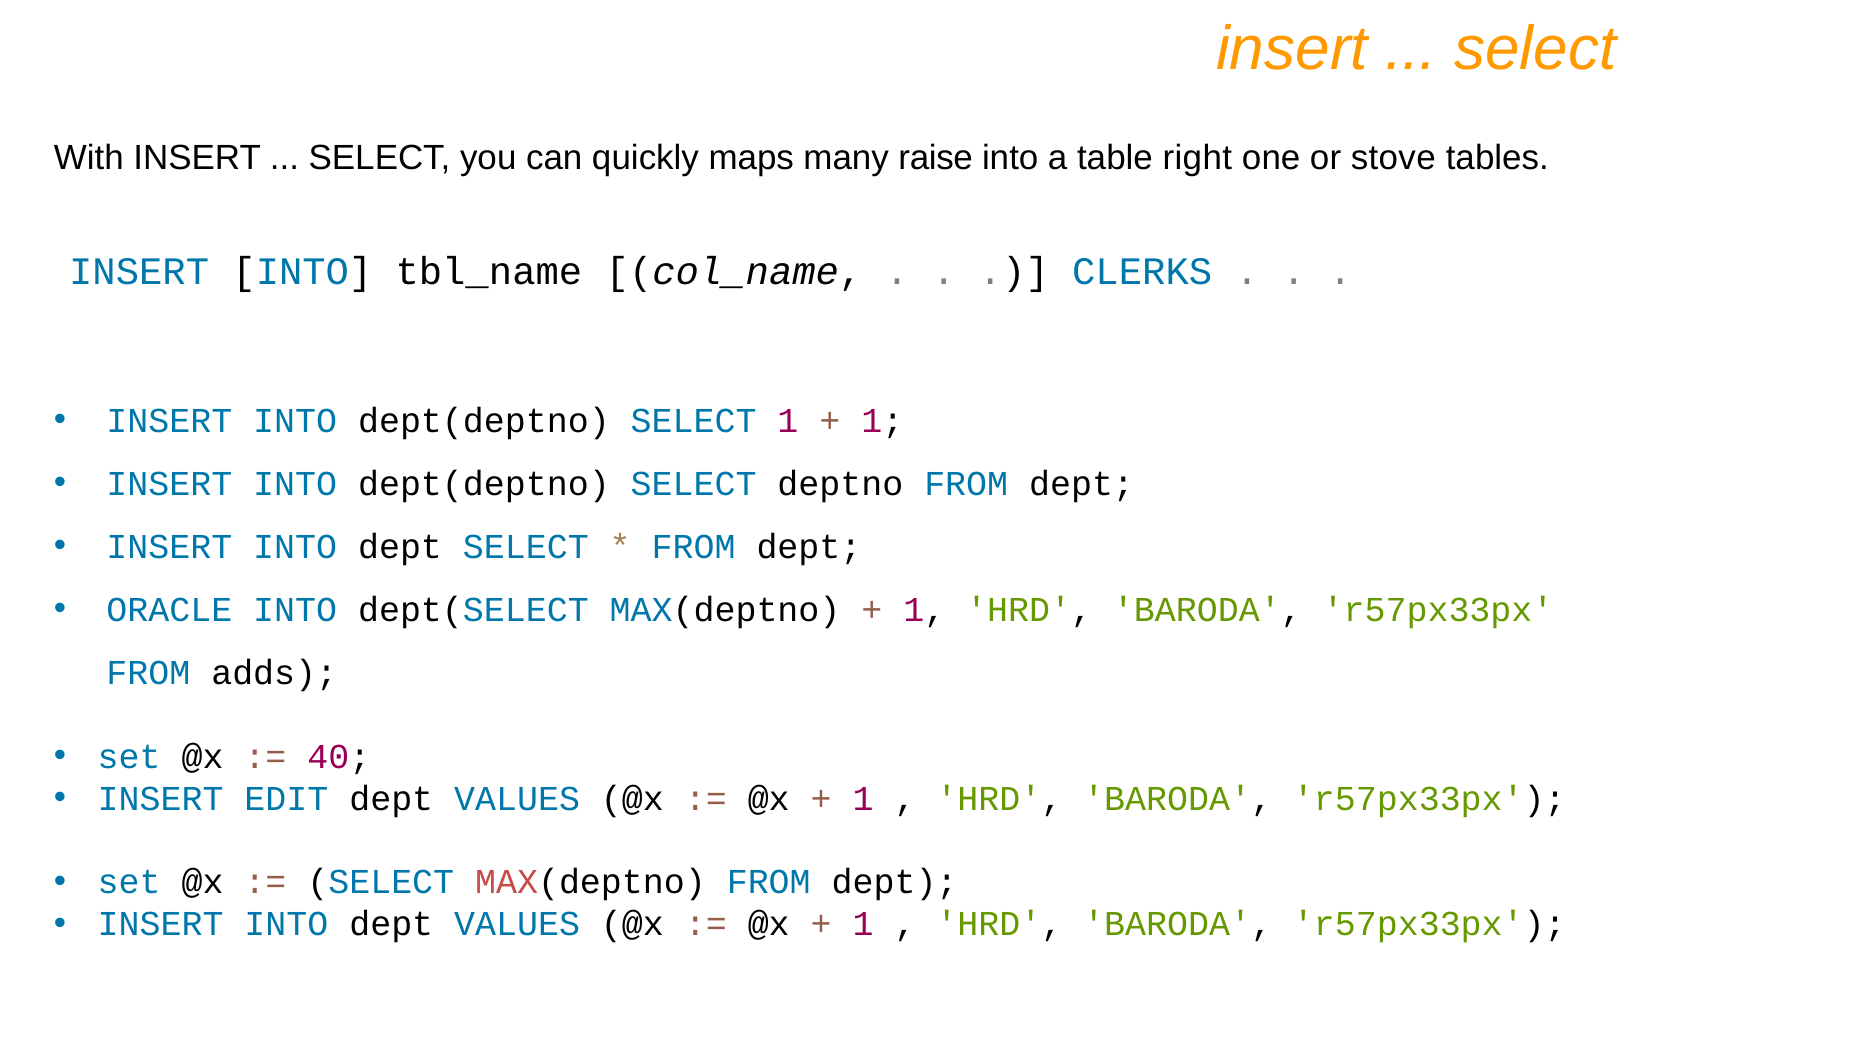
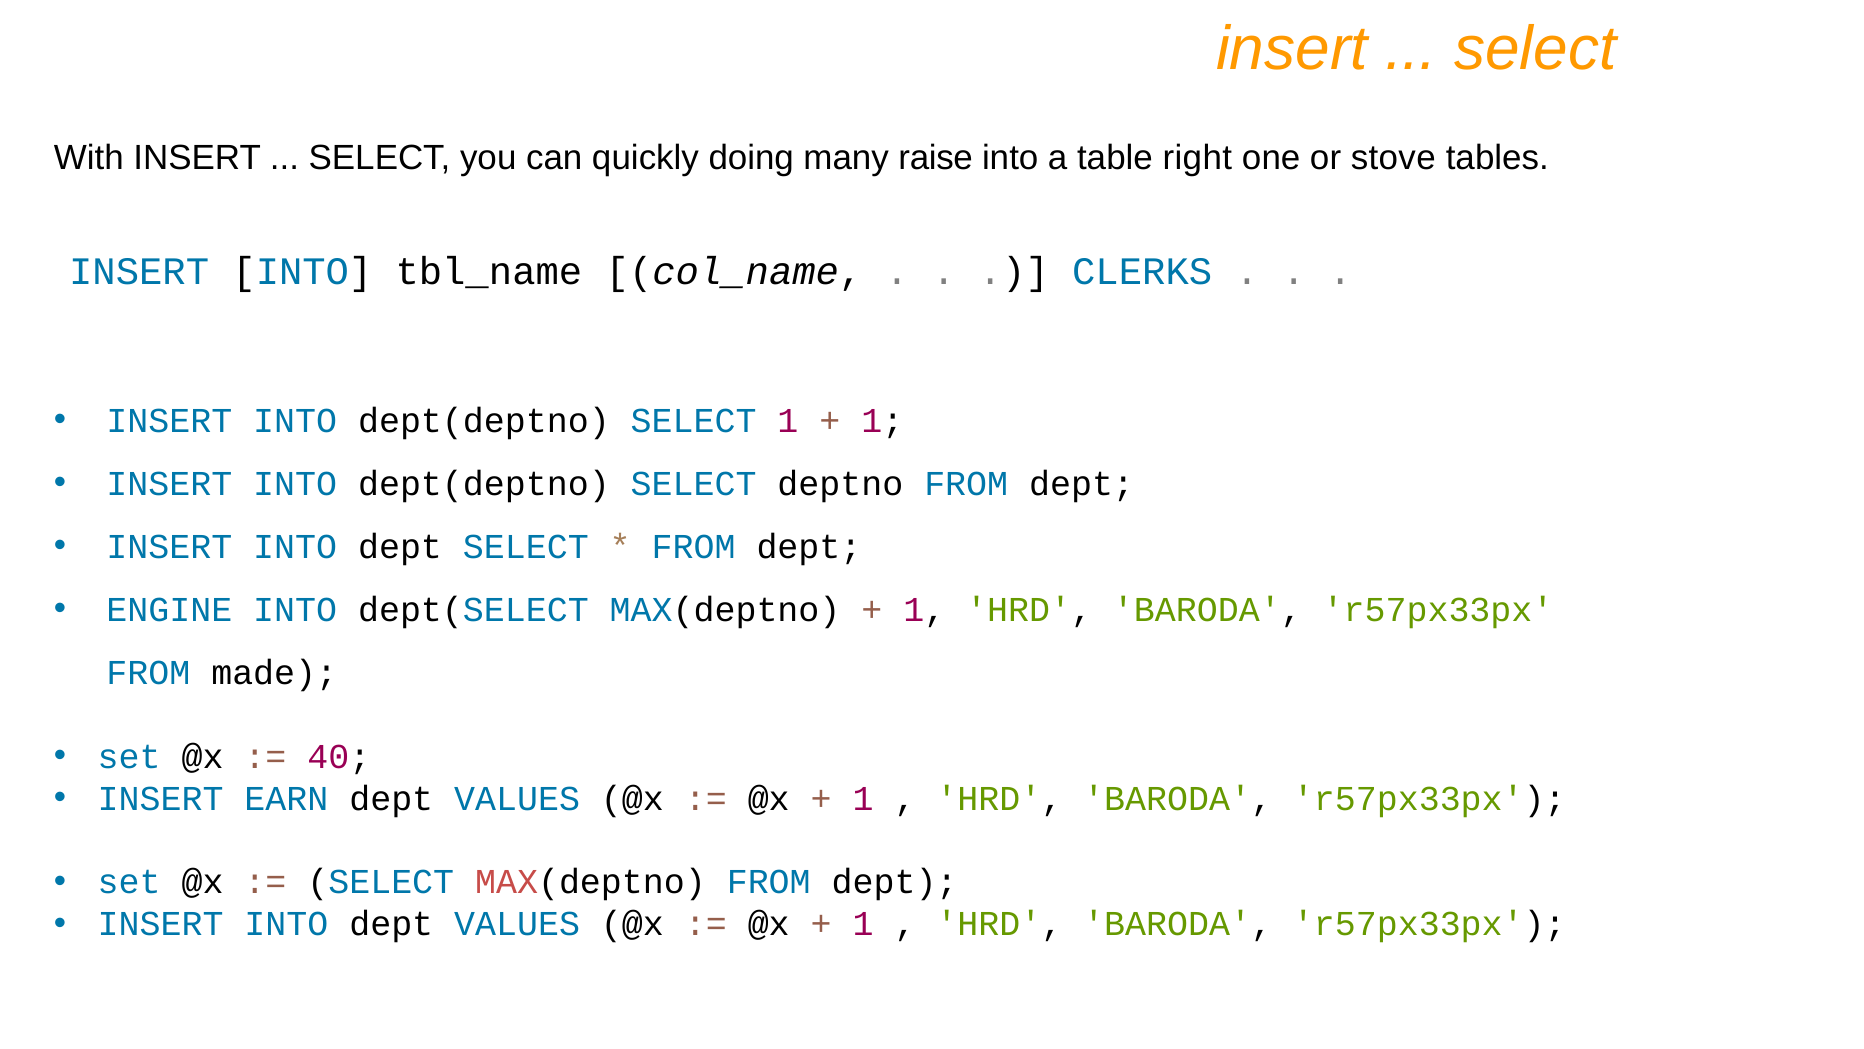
maps: maps -> doing
ORACLE: ORACLE -> ENGINE
adds: adds -> made
EDIT: EDIT -> EARN
